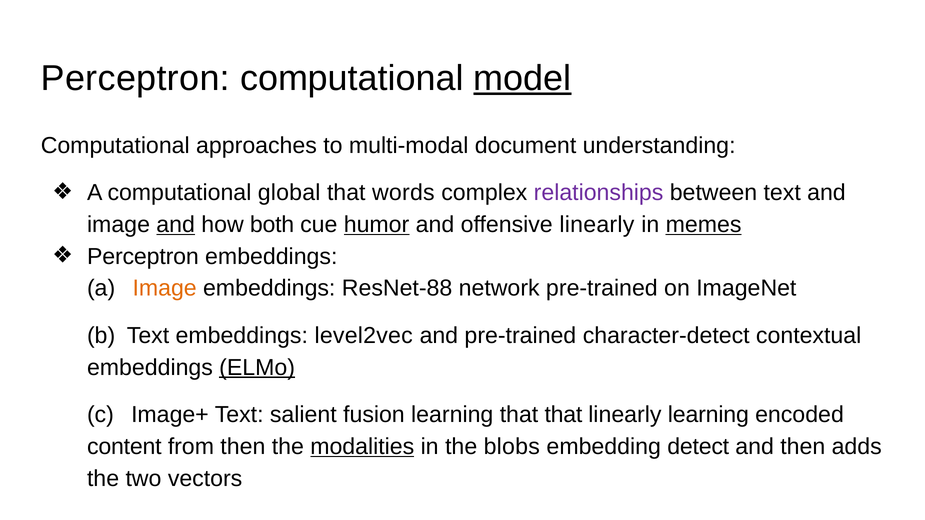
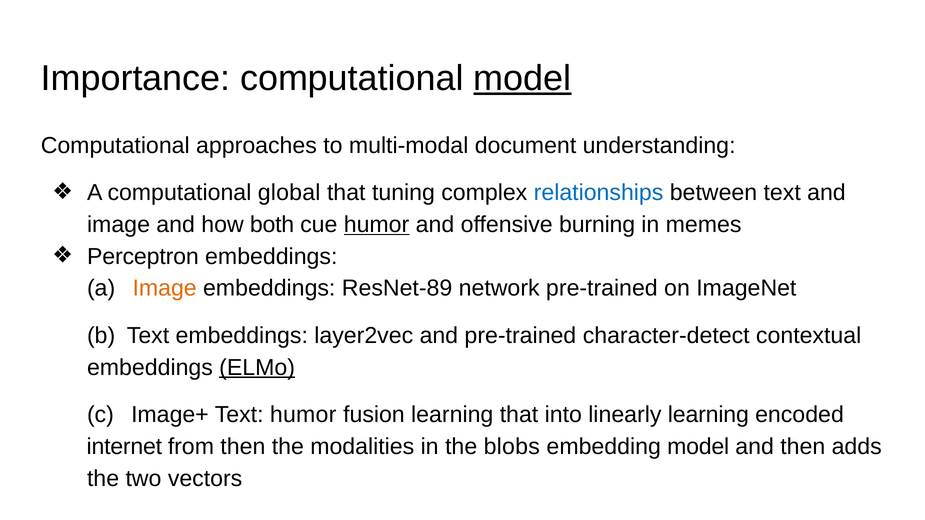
Perceptron at (135, 78): Perceptron -> Importance
words: words -> tuning
relationships colour: purple -> blue
and at (176, 225) underline: present -> none
offensive linearly: linearly -> burning
memes underline: present -> none
ResNet-88: ResNet-88 -> ResNet-89
level2vec: level2vec -> layer2vec
Text salient: salient -> humor
that that: that -> into
content: content -> internet
modalities underline: present -> none
embedding detect: detect -> model
